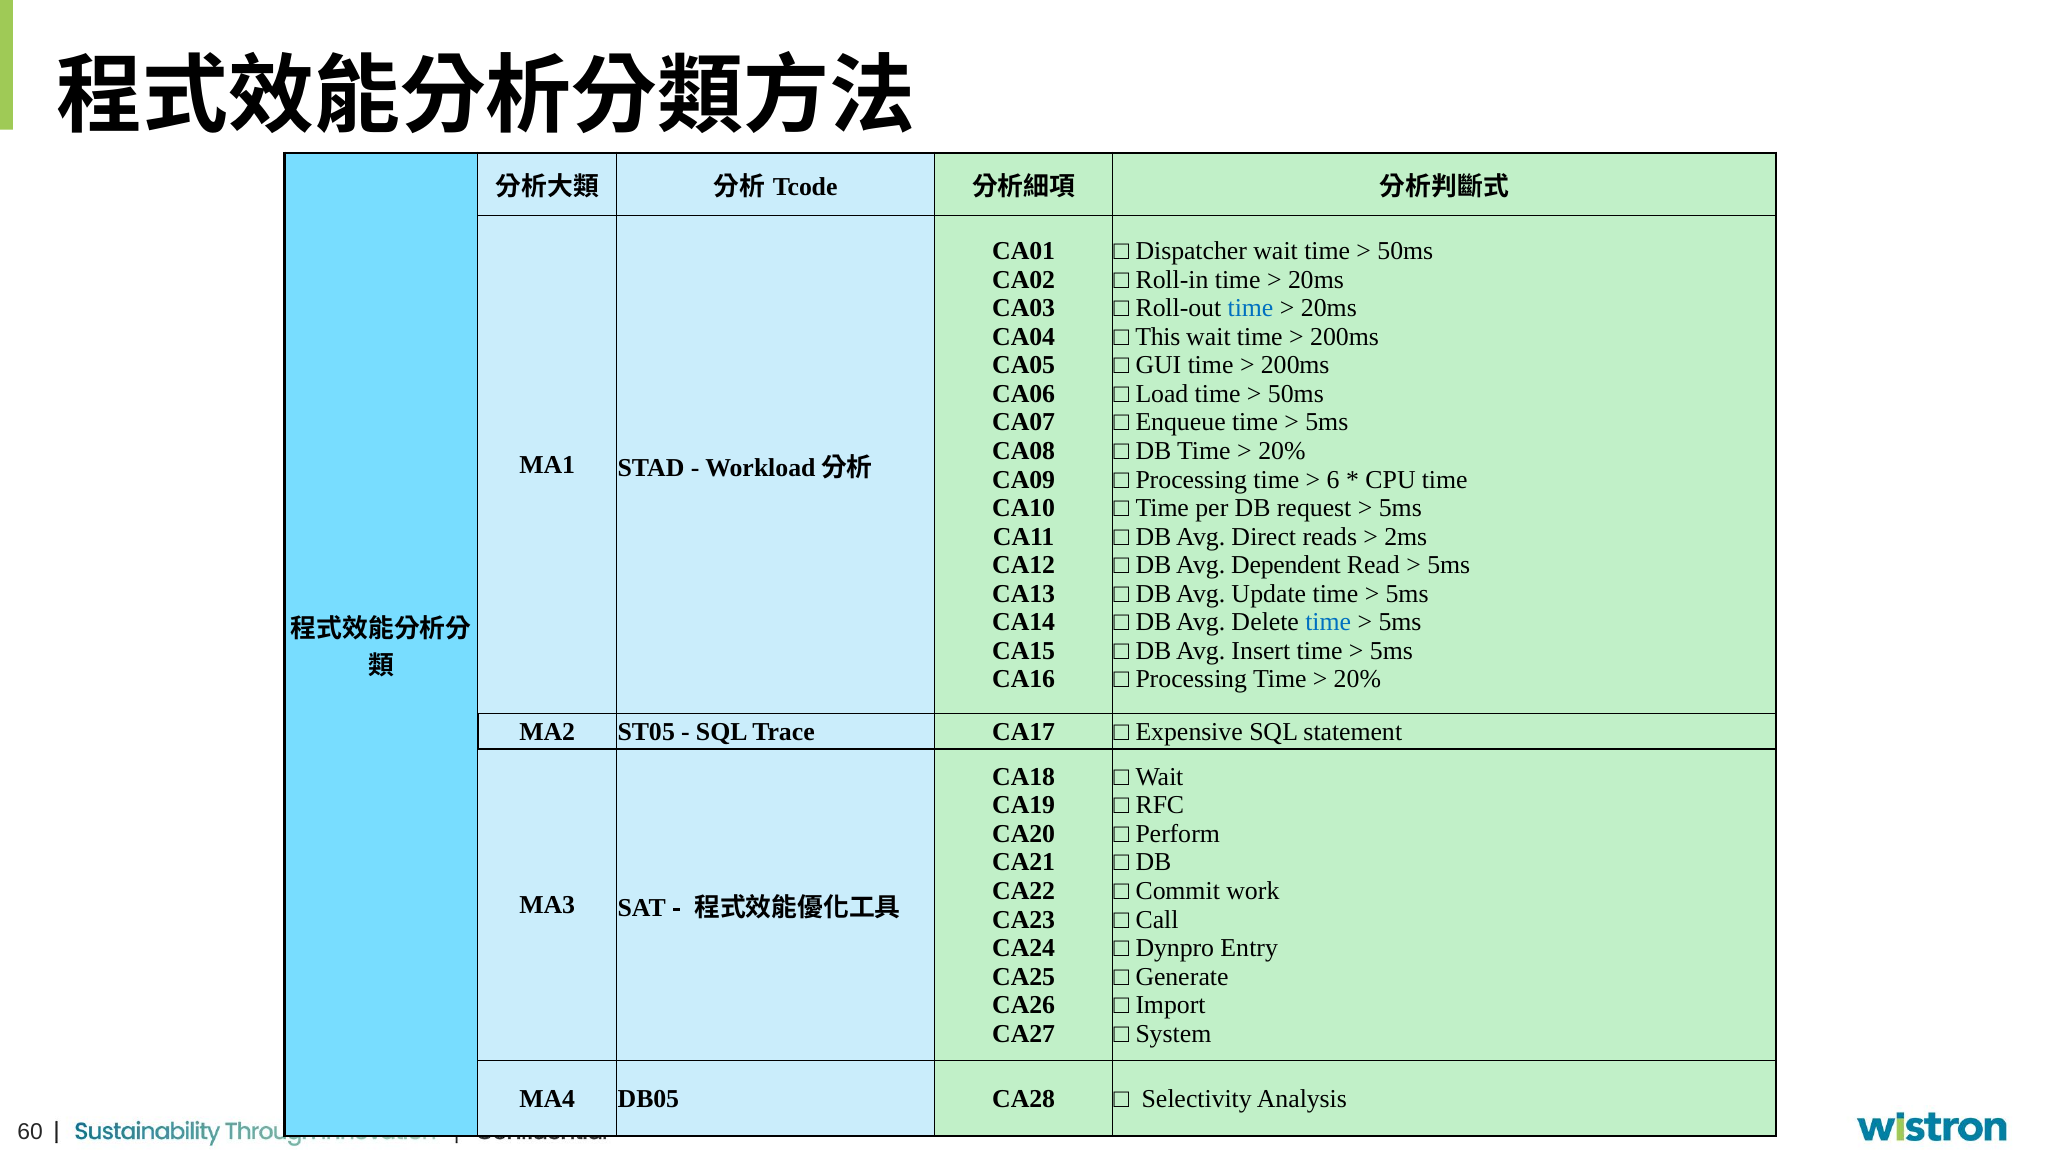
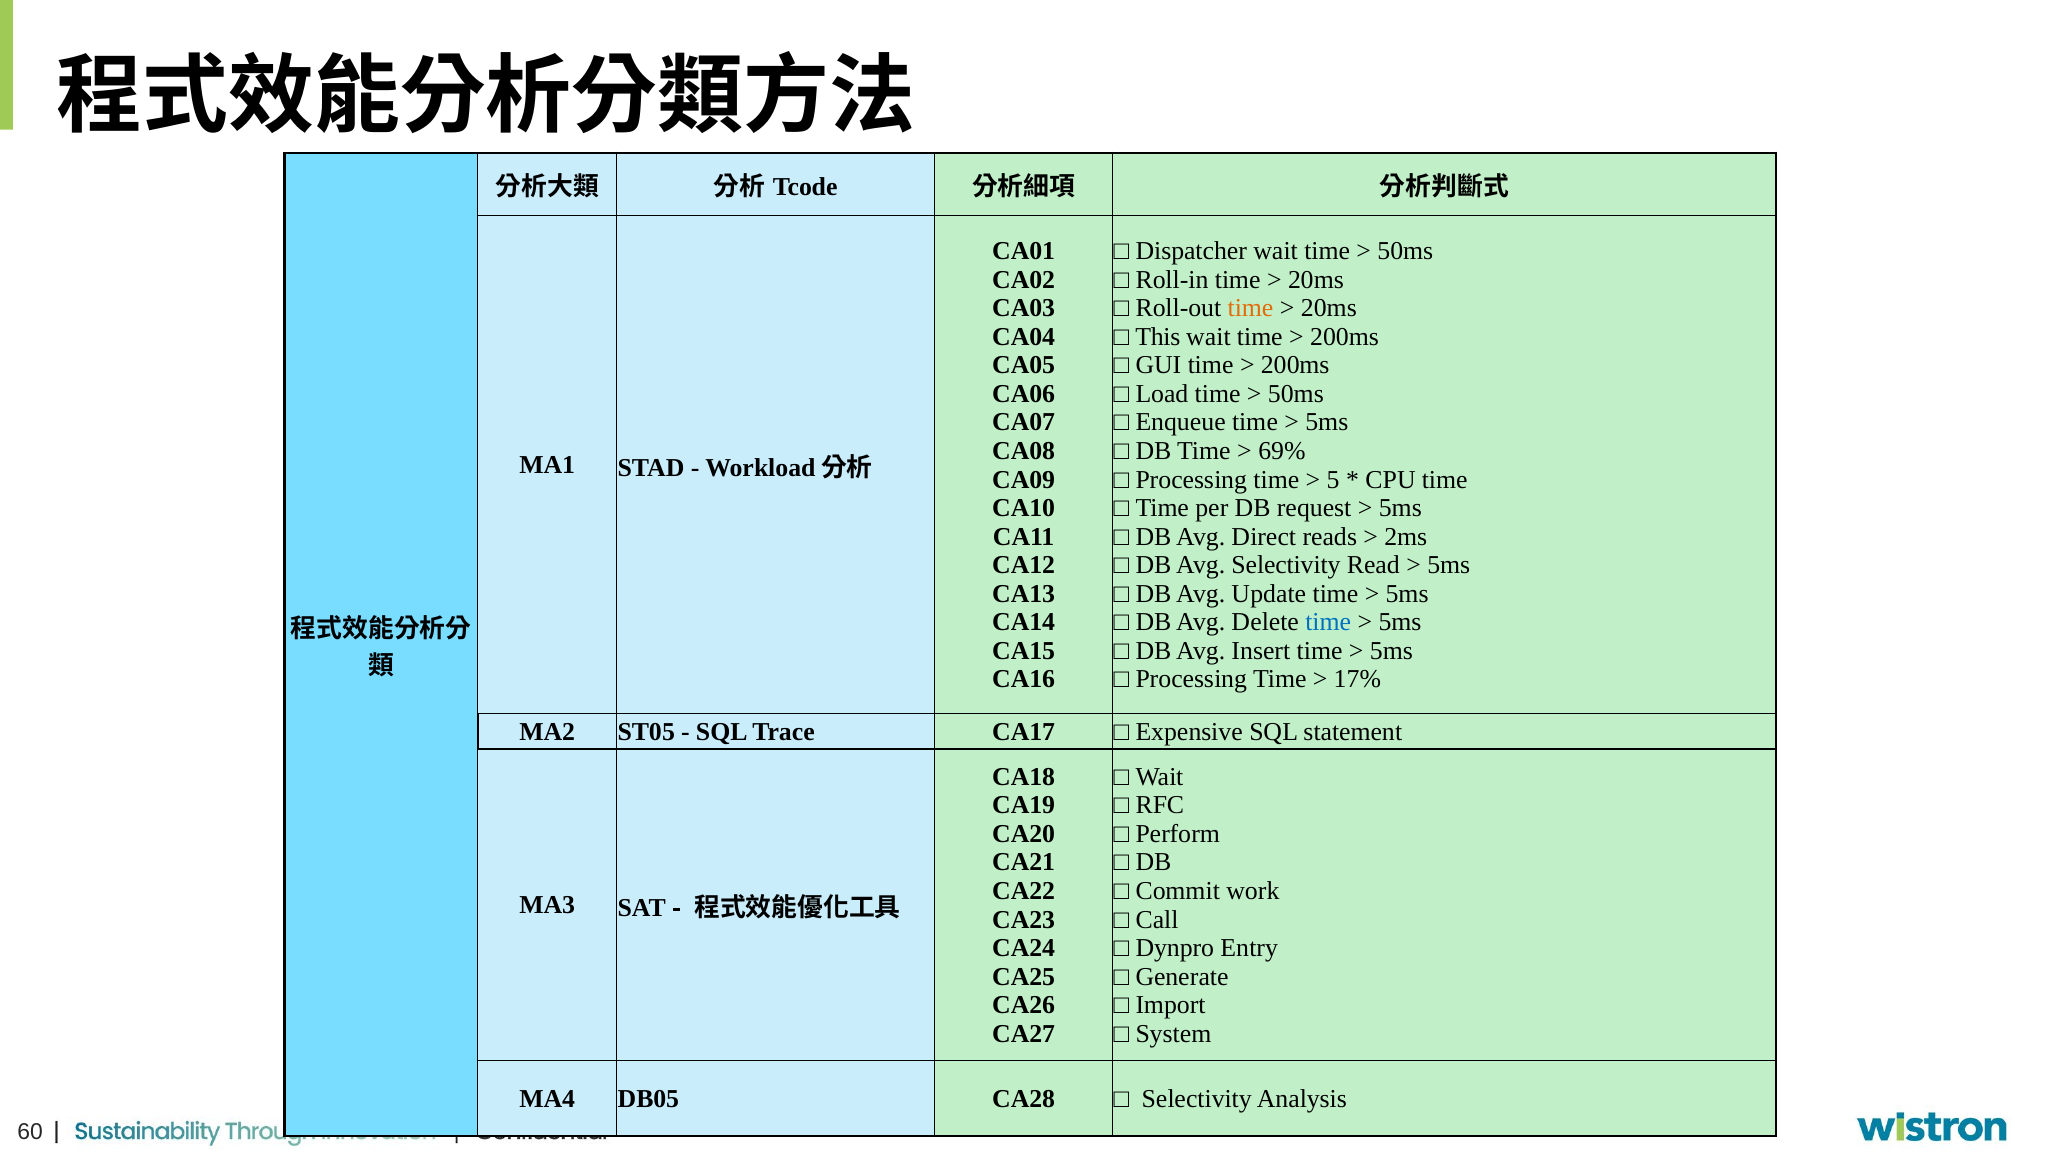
time at (1251, 308) colour: blue -> orange
20% at (1282, 451): 20% -> 69%
6: 6 -> 5
Avg Dependent: Dependent -> Selectivity
20% at (1357, 680): 20% -> 17%
